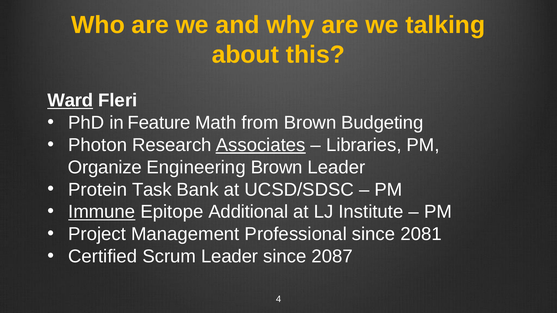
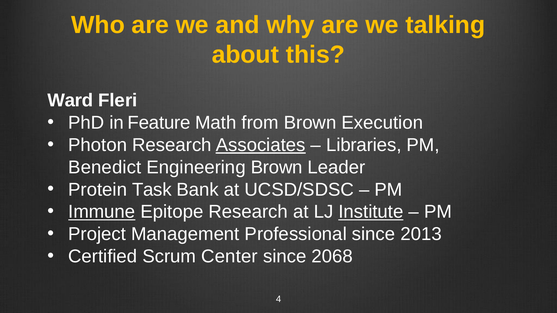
Ward underline: present -> none
Budgeting: Budgeting -> Execution
Organize: Organize -> Benedict
Epitope Additional: Additional -> Research
Institute underline: none -> present
2081: 2081 -> 2013
Scrum Leader: Leader -> Center
2087: 2087 -> 2068
